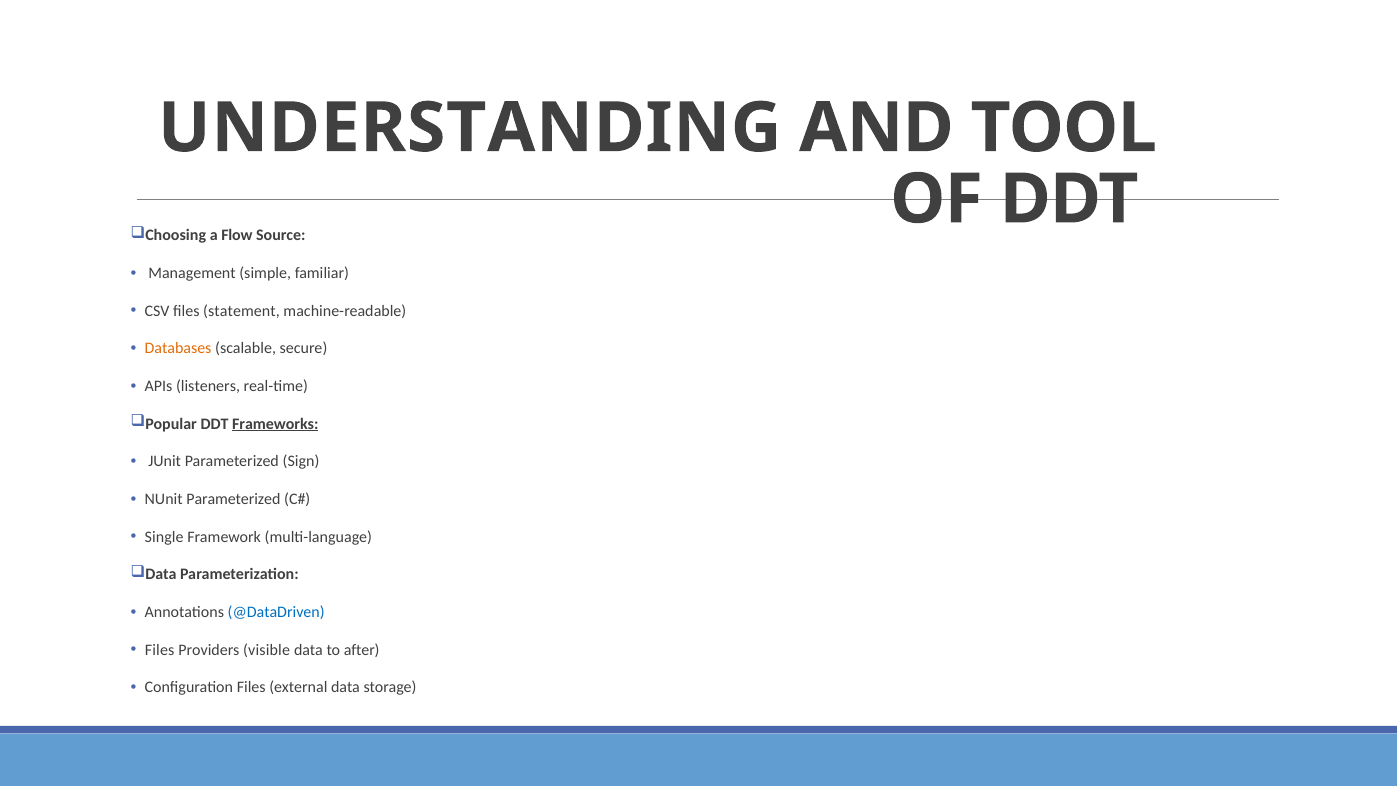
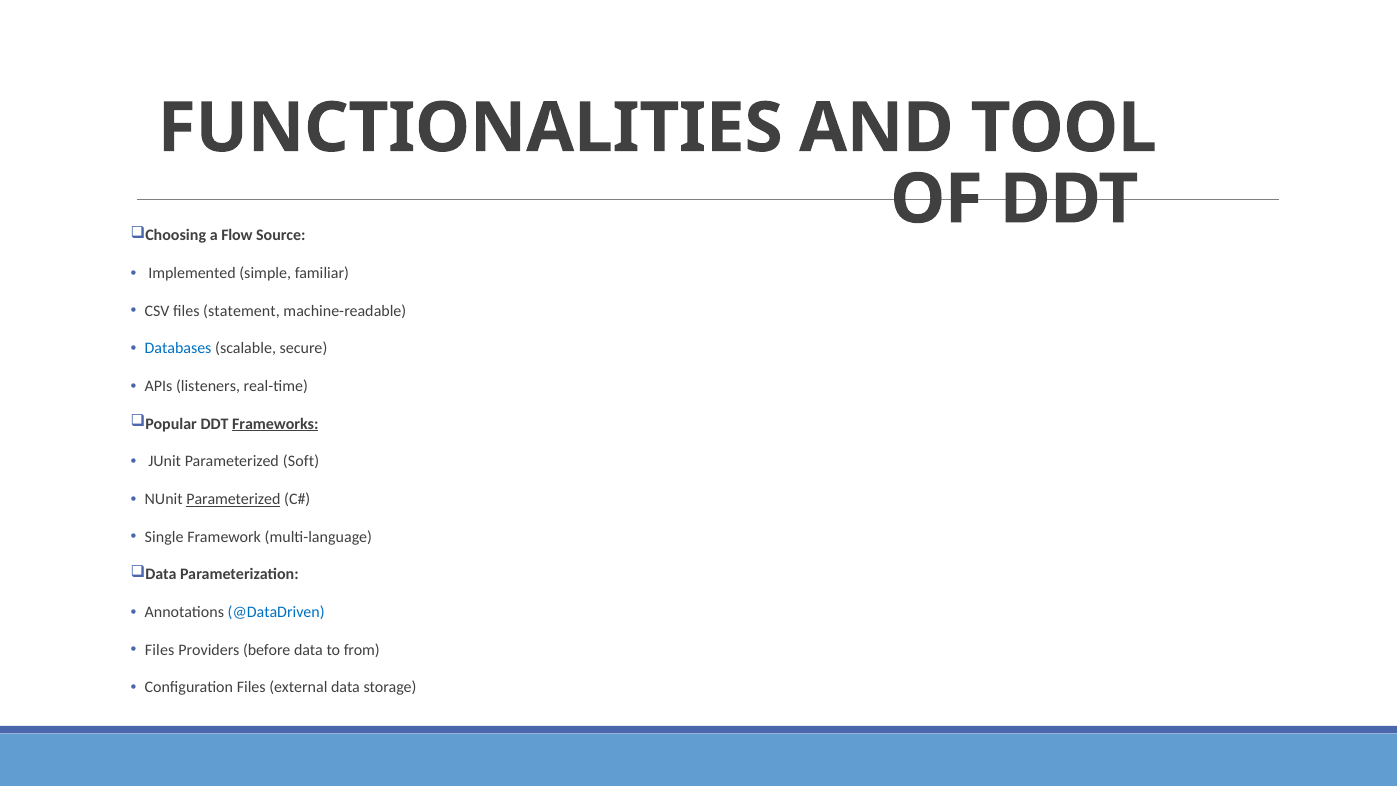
UNDERSTANDING: UNDERSTANDING -> FUNCTIONALITIES
Management: Management -> Implemented
Databases colour: orange -> blue
Sign: Sign -> Soft
Parameterized at (233, 499) underline: none -> present
visible: visible -> before
after: after -> from
